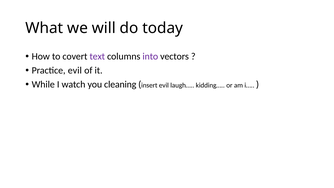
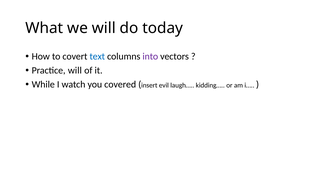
text colour: purple -> blue
Practice evil: evil -> will
cleaning: cleaning -> covered
